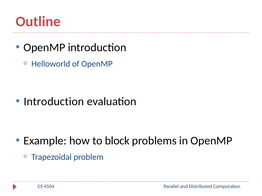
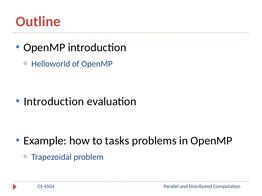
block: block -> tasks
